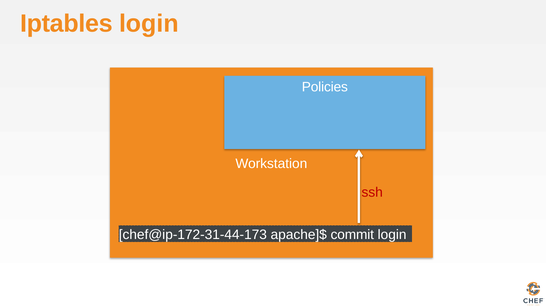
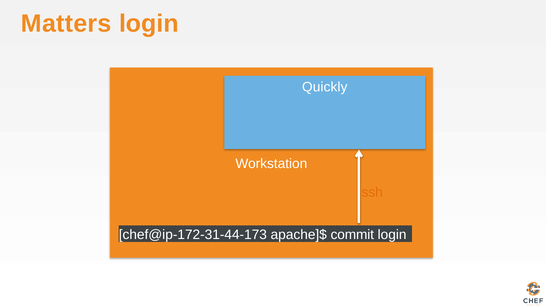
Iptables: Iptables -> Matters
Policies: Policies -> Quickly
ssh colour: red -> orange
